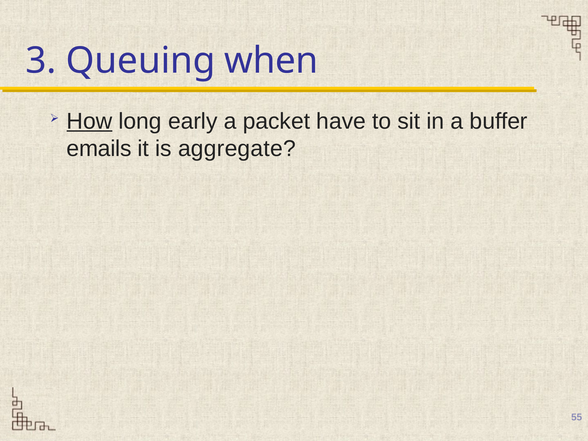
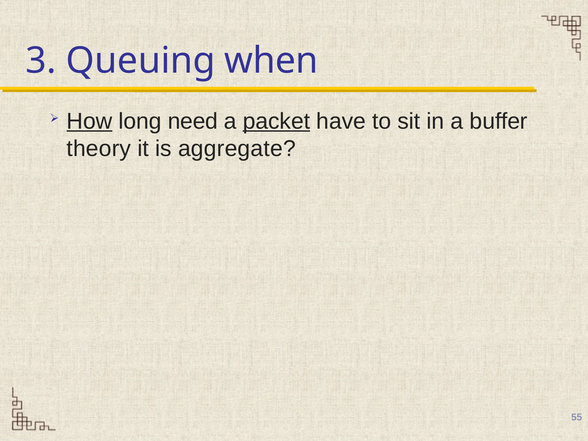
early: early -> need
packet underline: none -> present
emails: emails -> theory
